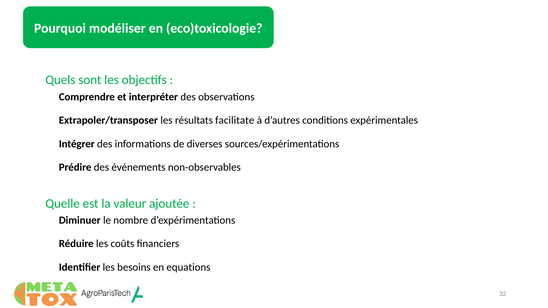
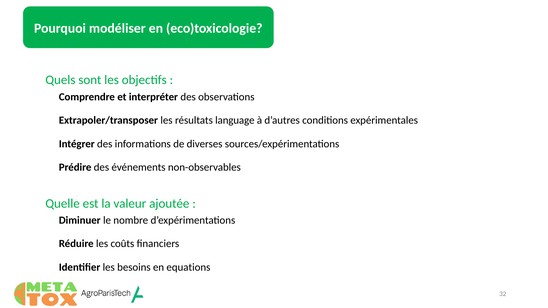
facilitate: facilitate -> language
